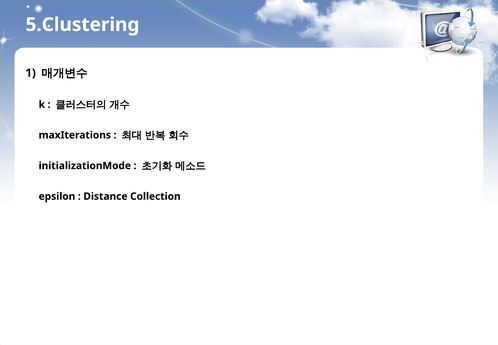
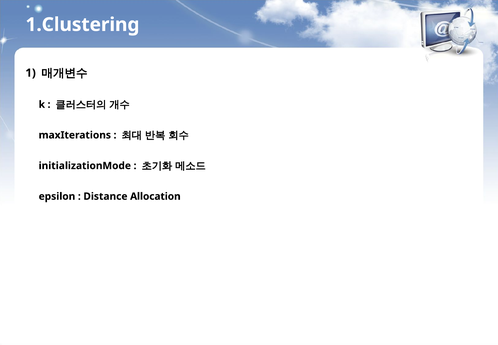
5.Clustering: 5.Clustering -> 1.Clustering
Collection: Collection -> Allocation
